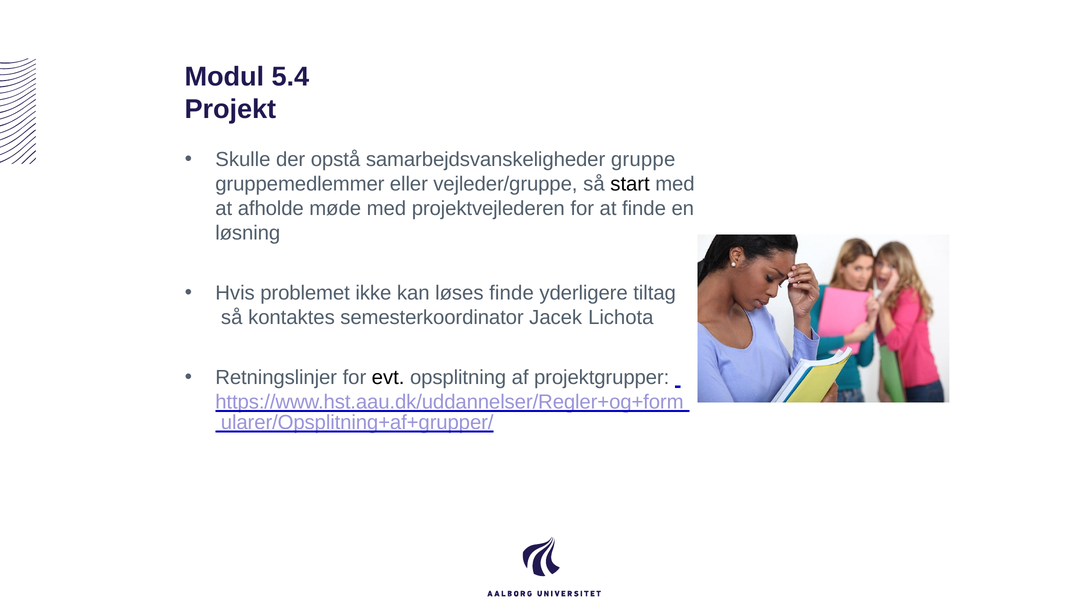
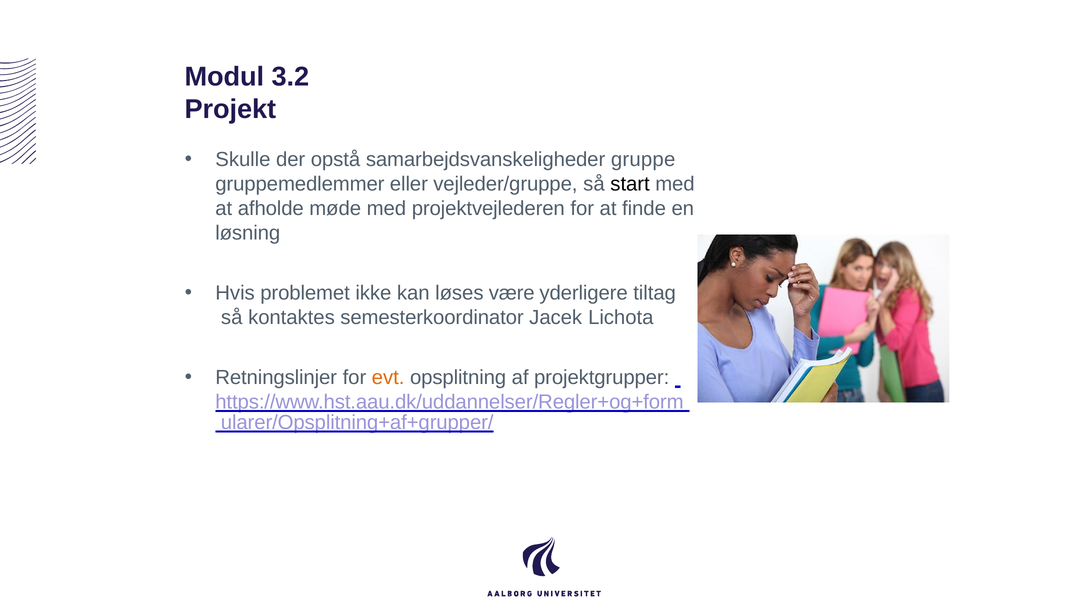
5.4: 5.4 -> 3.2
løses finde: finde -> være
evt colour: black -> orange
